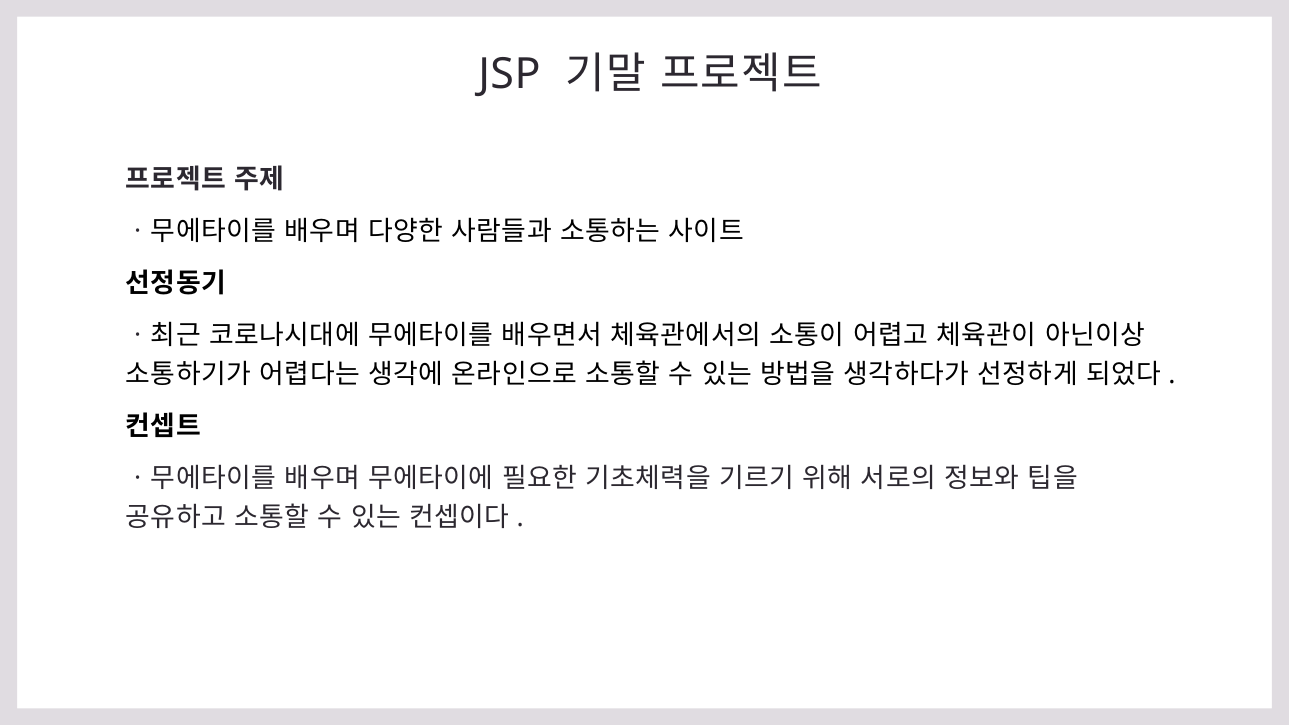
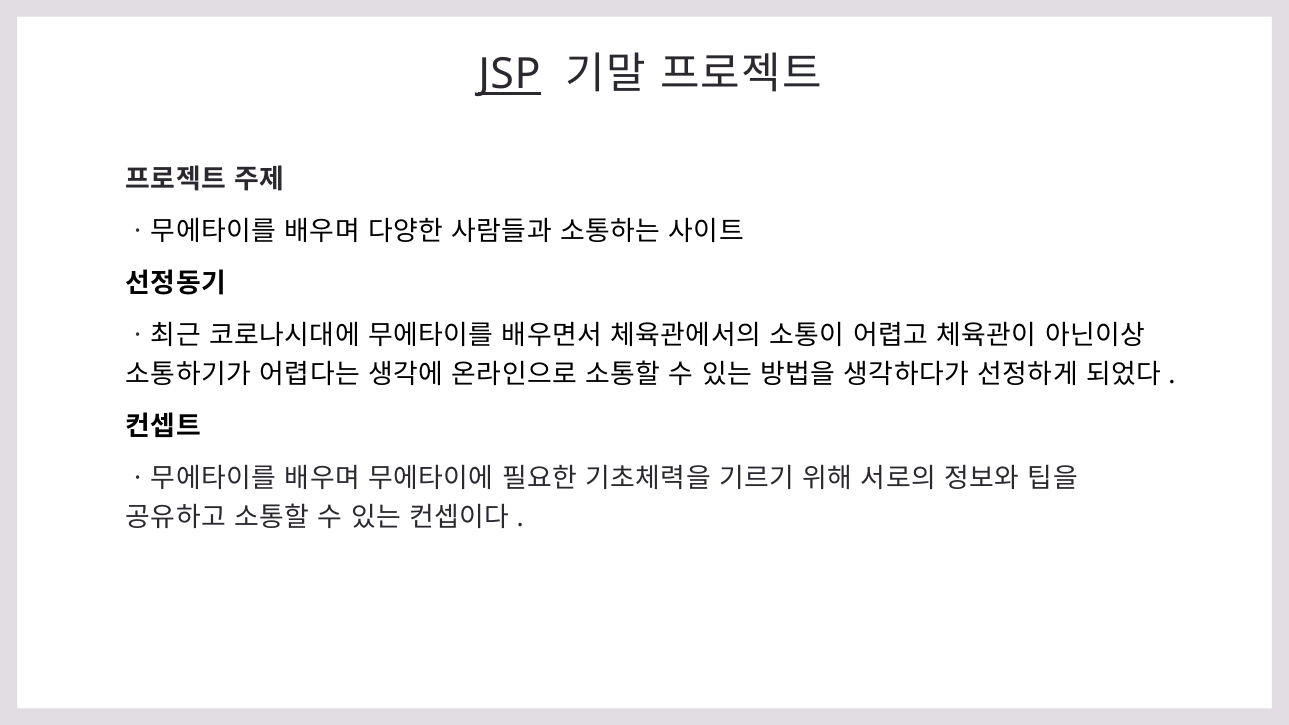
JSP underline: none -> present
